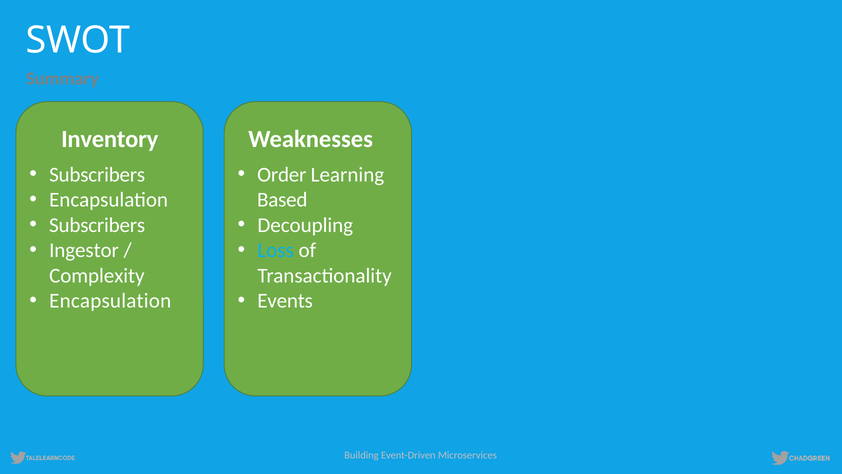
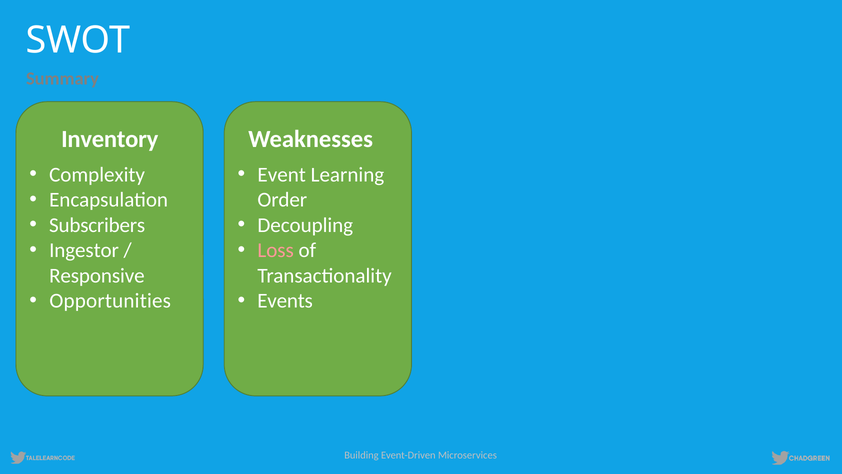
Subscribers at (97, 174): Subscribers -> Complexity
Order: Order -> Event
Based: Based -> Order
Loss colour: light blue -> pink
Complexity: Complexity -> Responsive
Encapsulation at (110, 301): Encapsulation -> Opportunities
